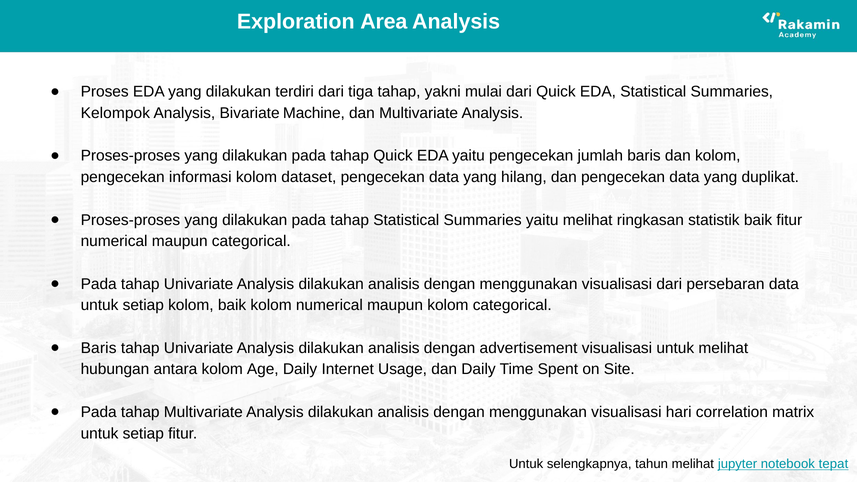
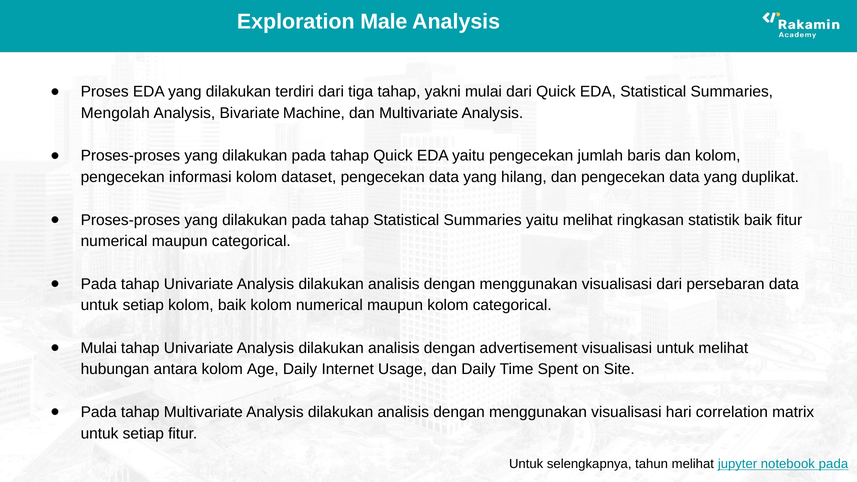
Area: Area -> Male
Kelompok: Kelompok -> Mengolah
Baris at (99, 348): Baris -> Mulai
notebook tepat: tepat -> pada
